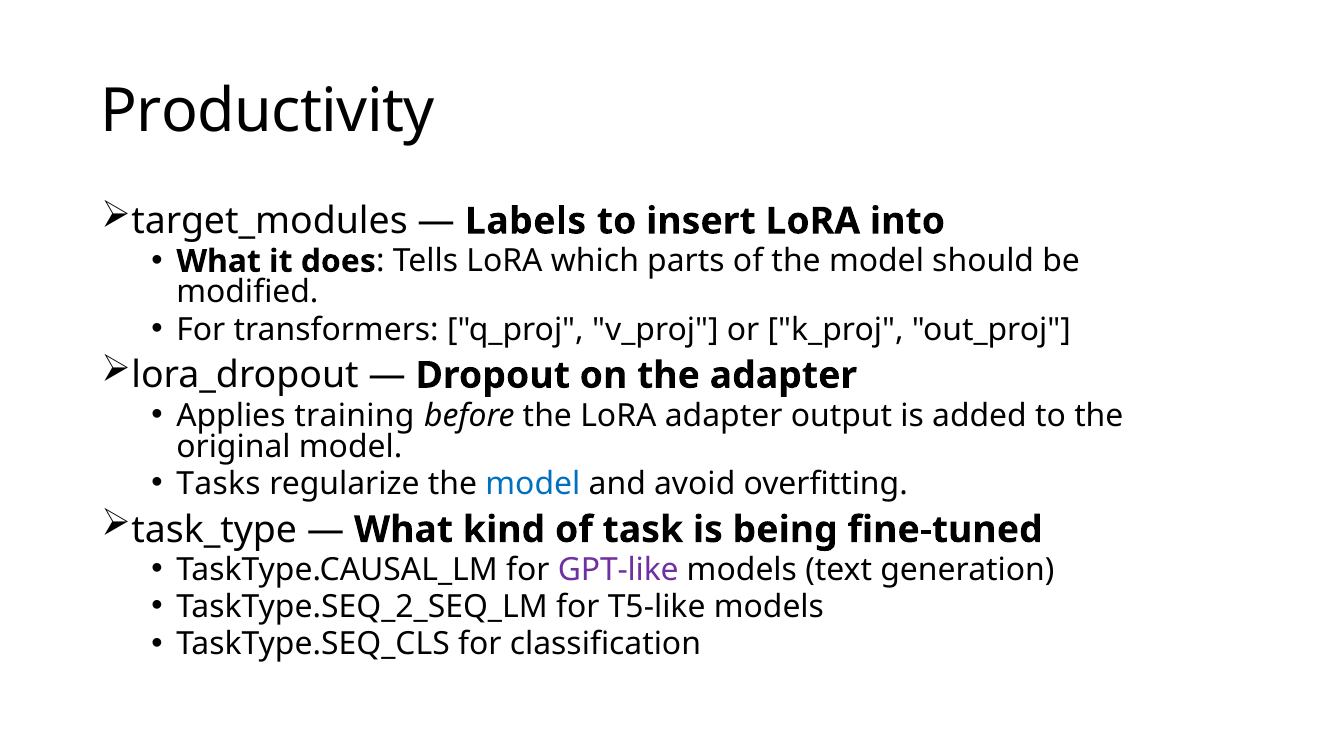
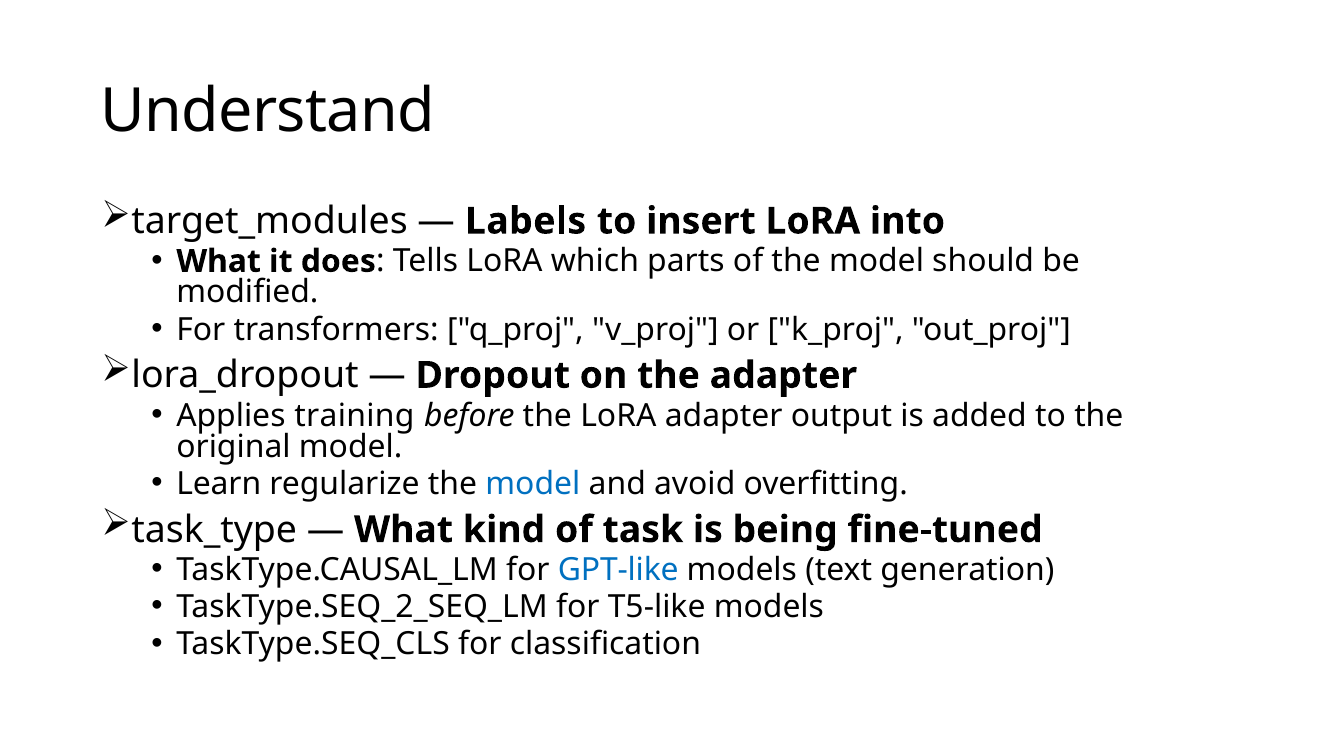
Productivity: Productivity -> Understand
Tasks: Tasks -> Learn
GPT-like colour: purple -> blue
